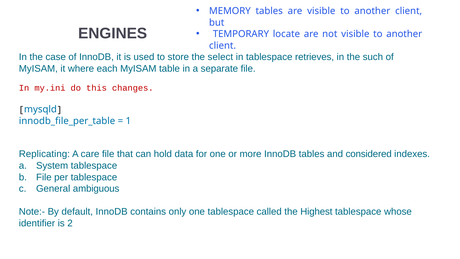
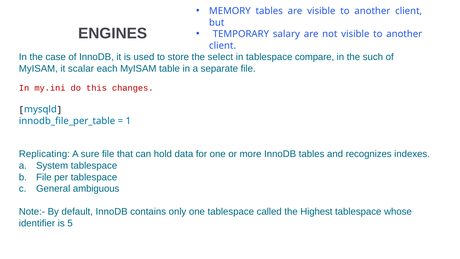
locate: locate -> salary
retrieves: retrieves -> compare
where: where -> scalar
care: care -> sure
considered: considered -> recognizes
2: 2 -> 5
